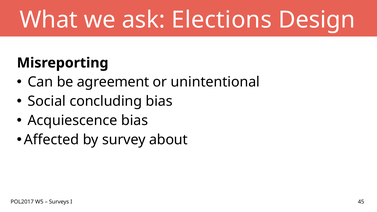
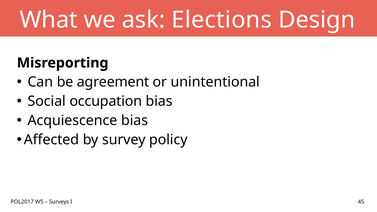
concluding: concluding -> occupation
about: about -> policy
